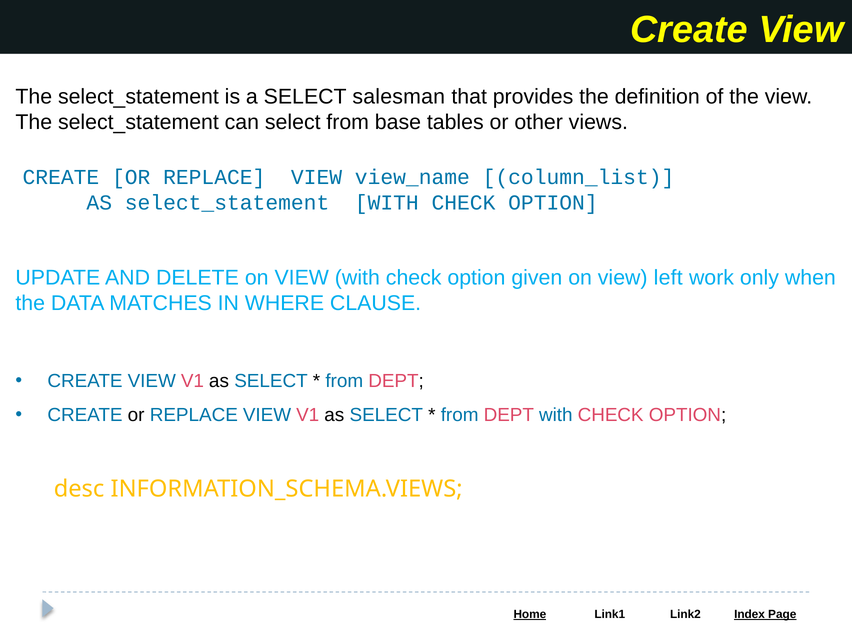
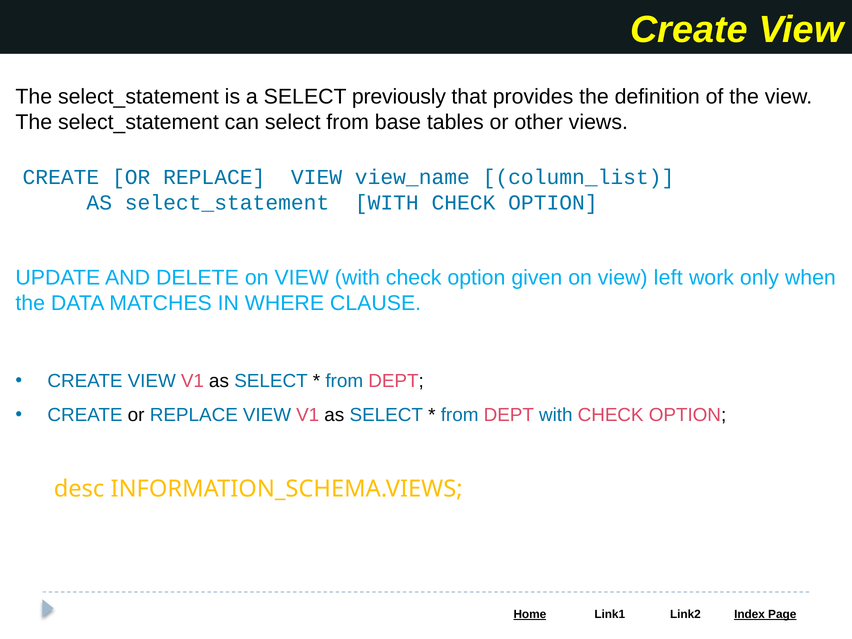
salesman: salesman -> previously
